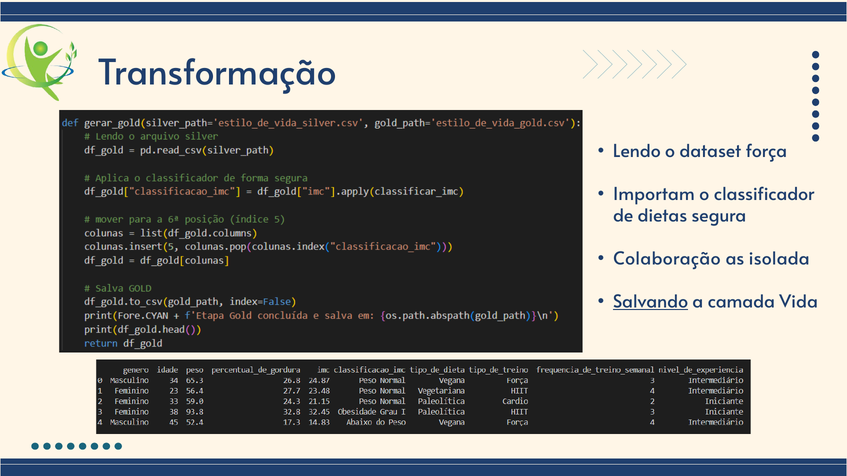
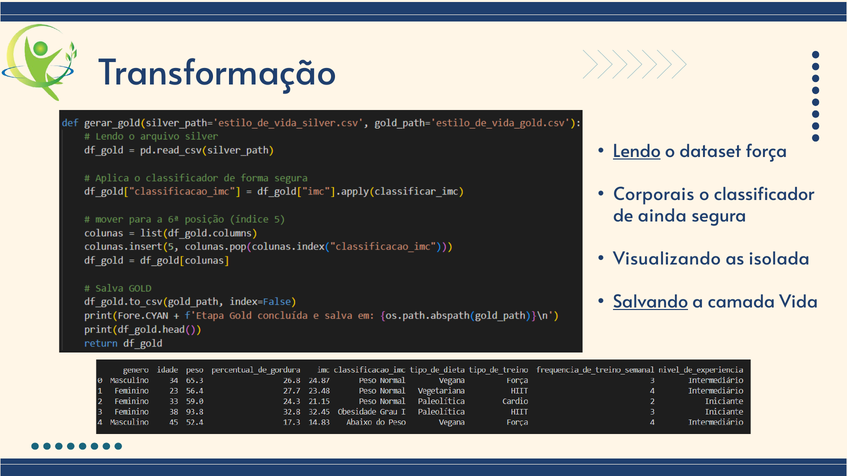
Lendo underline: none -> present
Importam: Importam -> Corporais
dietas: dietas -> ainda
Colaboração: Colaboração -> Visualizando
